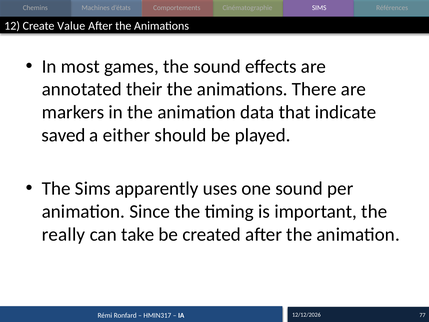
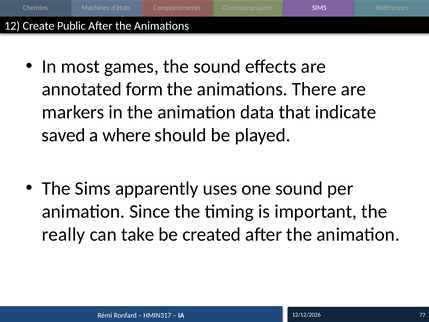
Value: Value -> Public
their: their -> form
either: either -> where
